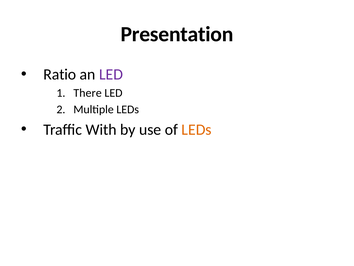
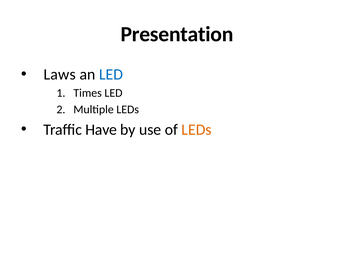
Ratio: Ratio -> Laws
LED at (111, 74) colour: purple -> blue
There: There -> Times
With: With -> Have
